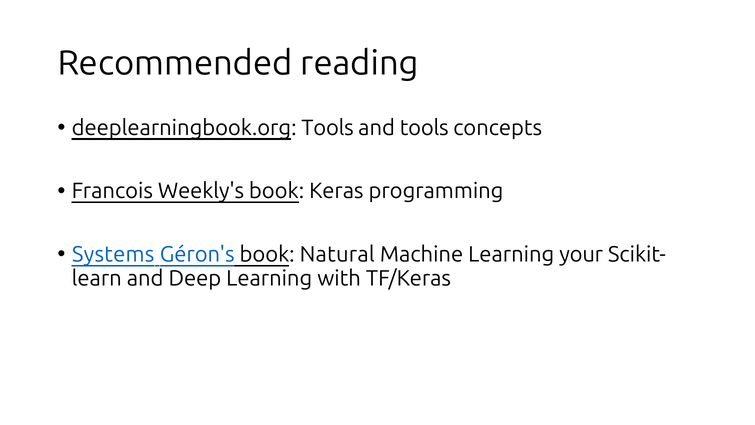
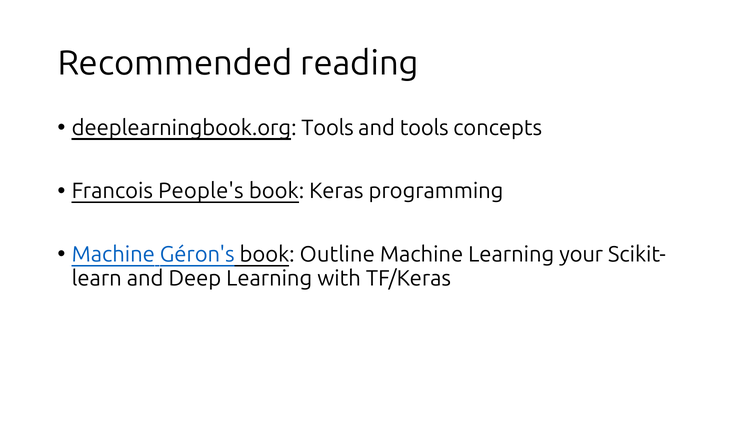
Weekly's: Weekly's -> People's
Systems at (113, 254): Systems -> Machine
Natural: Natural -> Outline
